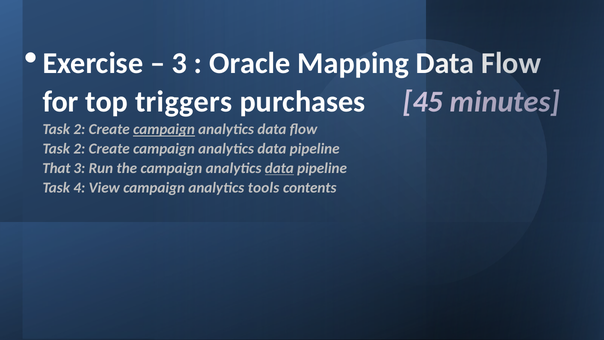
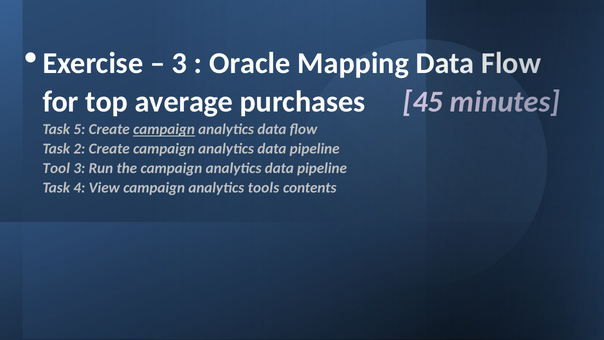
triggers: triggers -> average
2 at (79, 129): 2 -> 5
That: That -> Tool
data at (279, 168) underline: present -> none
